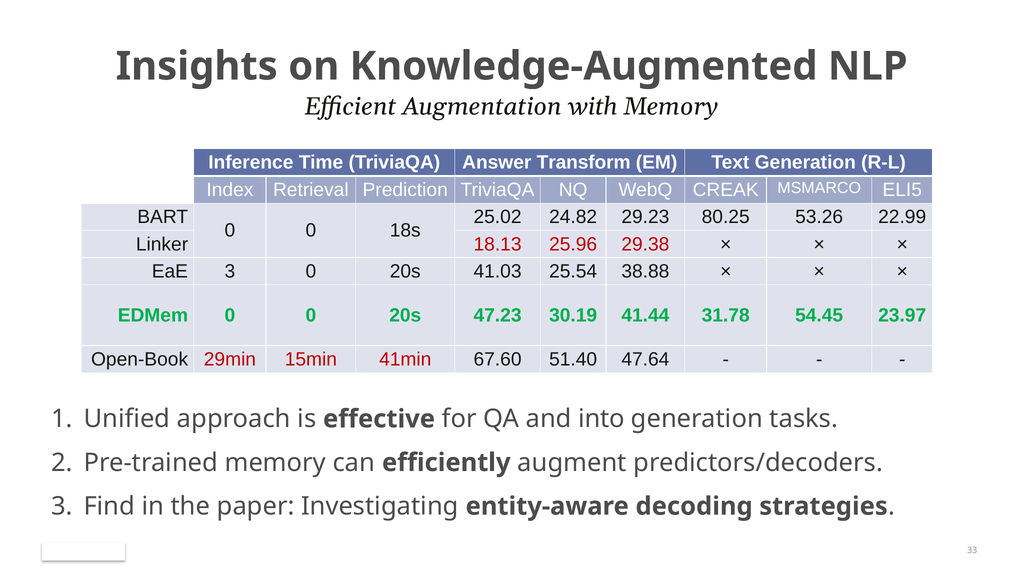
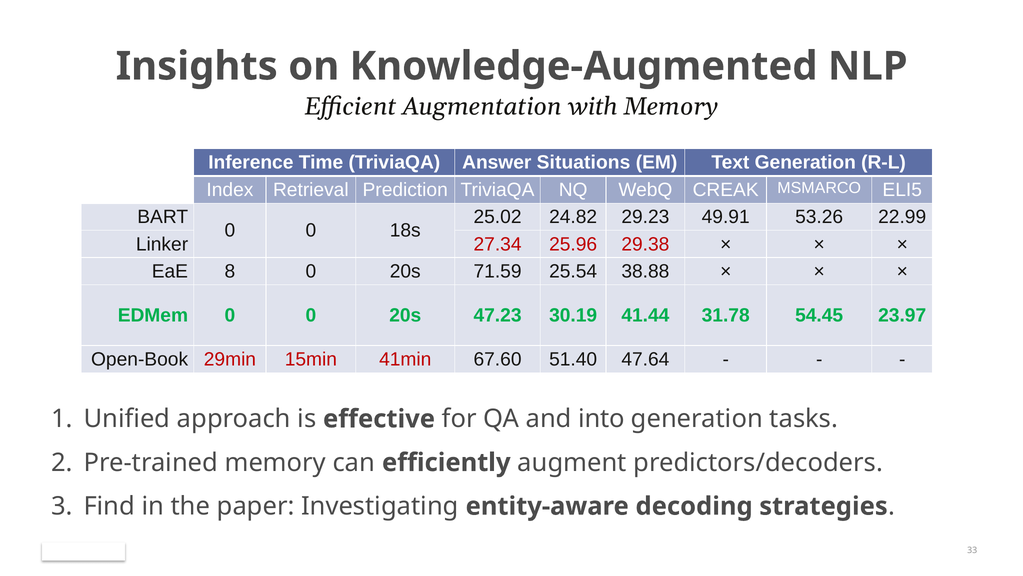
Transform: Transform -> Situations
80.25: 80.25 -> 49.91
18.13: 18.13 -> 27.34
EaE 3: 3 -> 8
41.03: 41.03 -> 71.59
